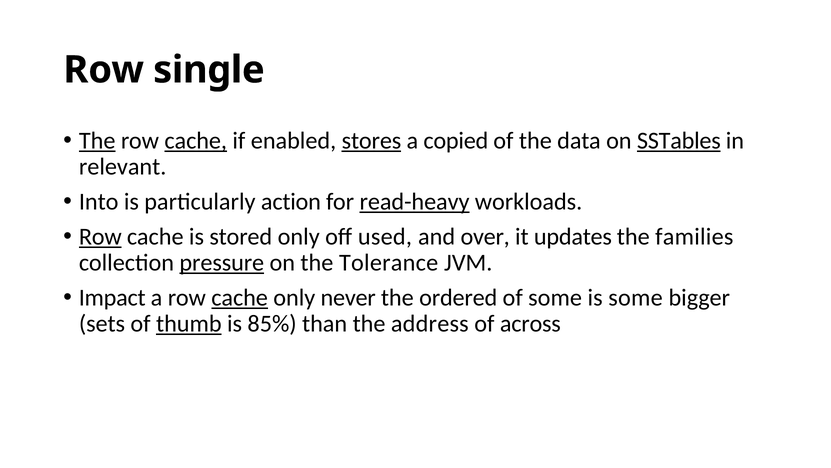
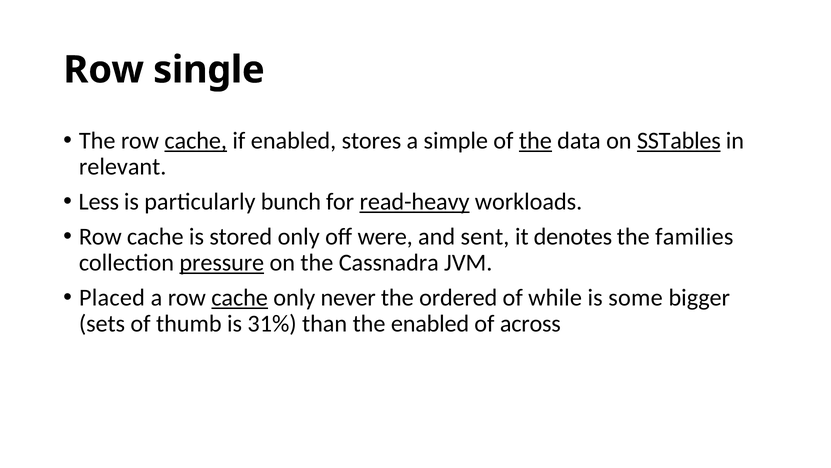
The at (97, 140) underline: present -> none
stores underline: present -> none
copied: copied -> simple
the at (535, 140) underline: none -> present
Into: Into -> Less
action: action -> bunch
Row at (100, 236) underline: present -> none
used: used -> were
over: over -> sent
updates: updates -> denotes
Tolerance: Tolerance -> Cassnadra
Impact: Impact -> Placed
of some: some -> while
thumb underline: present -> none
85%: 85% -> 31%
the address: address -> enabled
